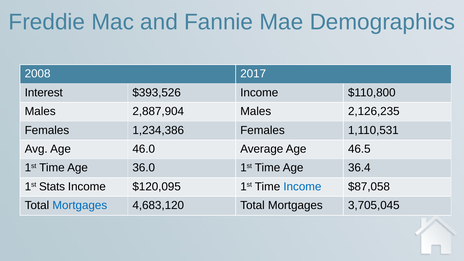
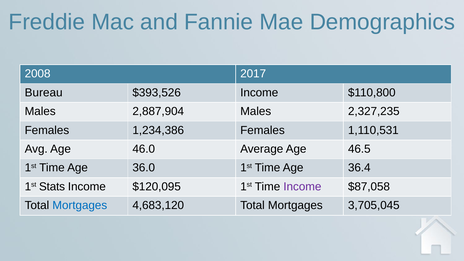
Interest: Interest -> Bureau
2,126,235: 2,126,235 -> 2,327,235
Income at (302, 187) colour: blue -> purple
